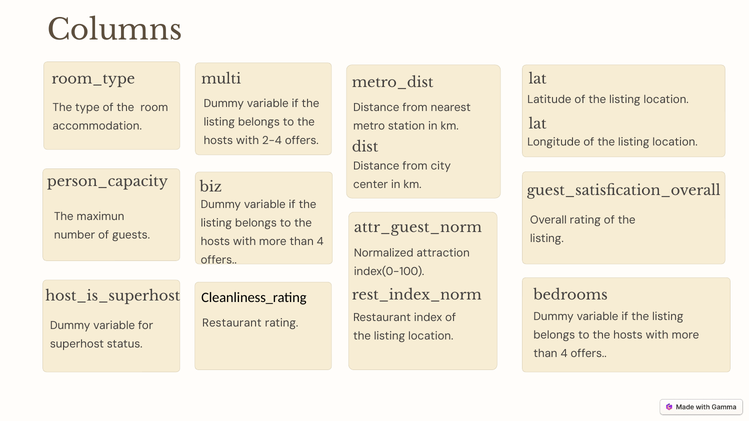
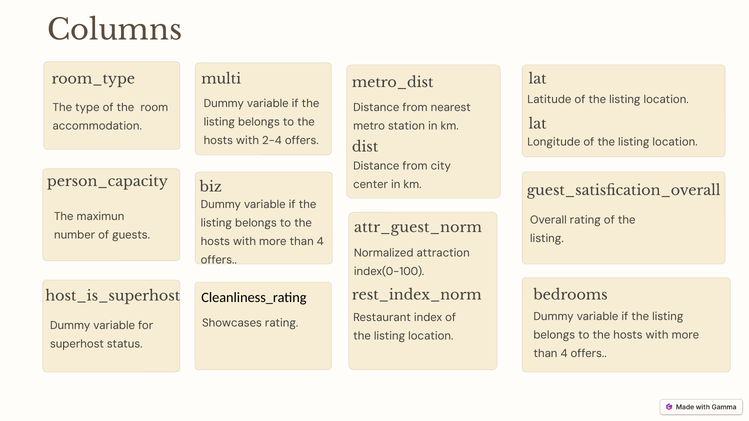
Restaurant at (232, 323): Restaurant -> Showcases
